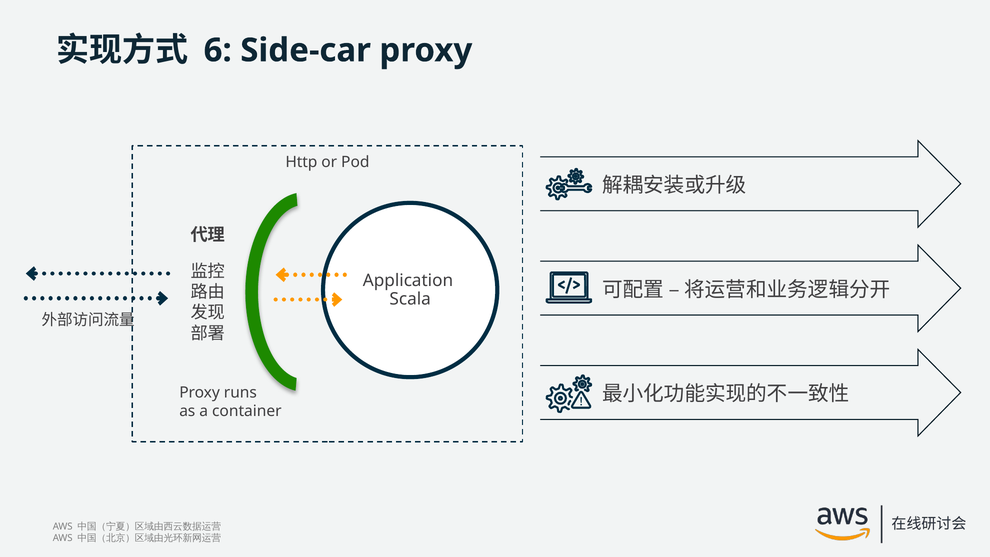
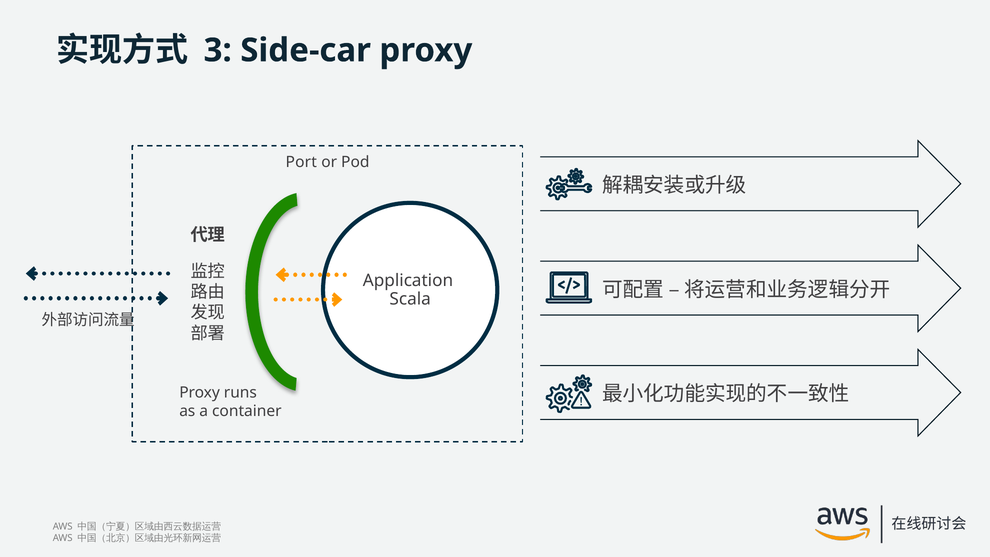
6: 6 -> 3
Http: Http -> Port
